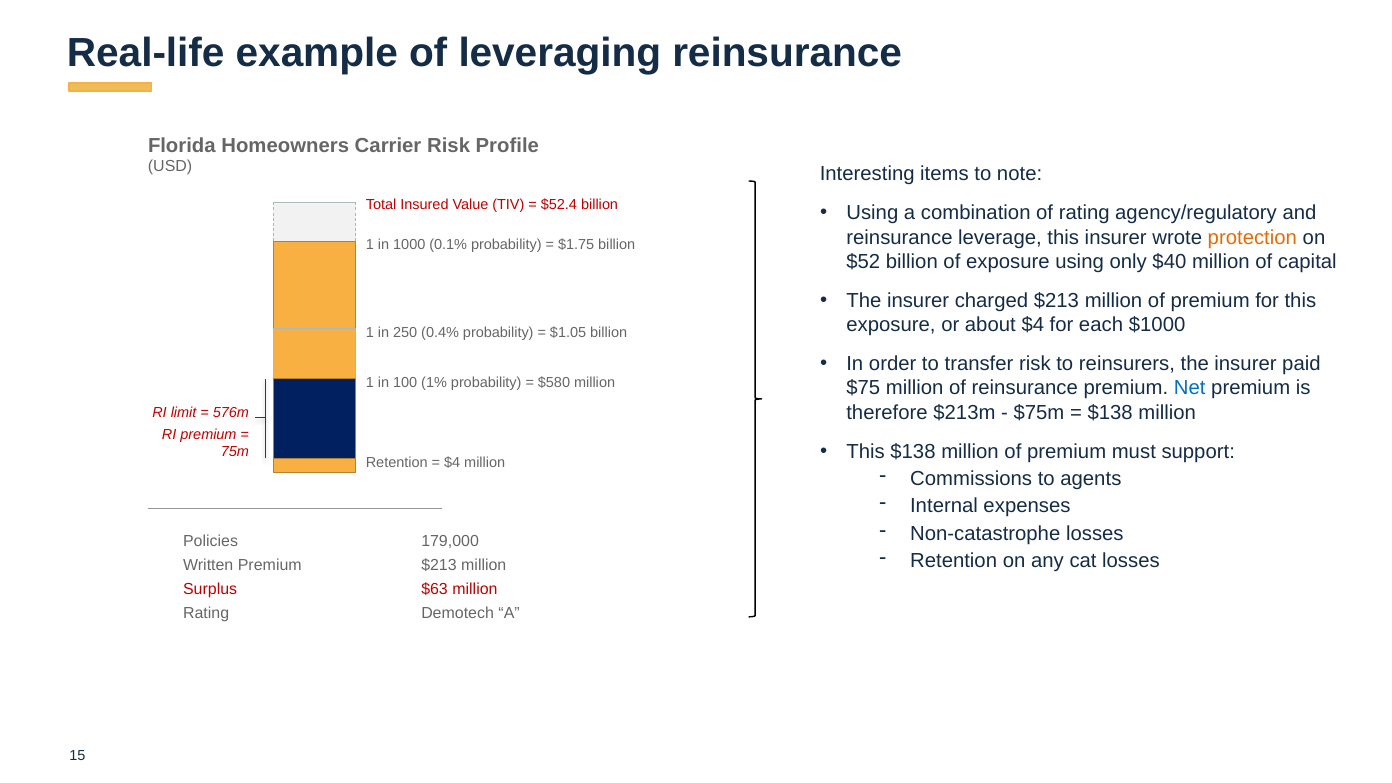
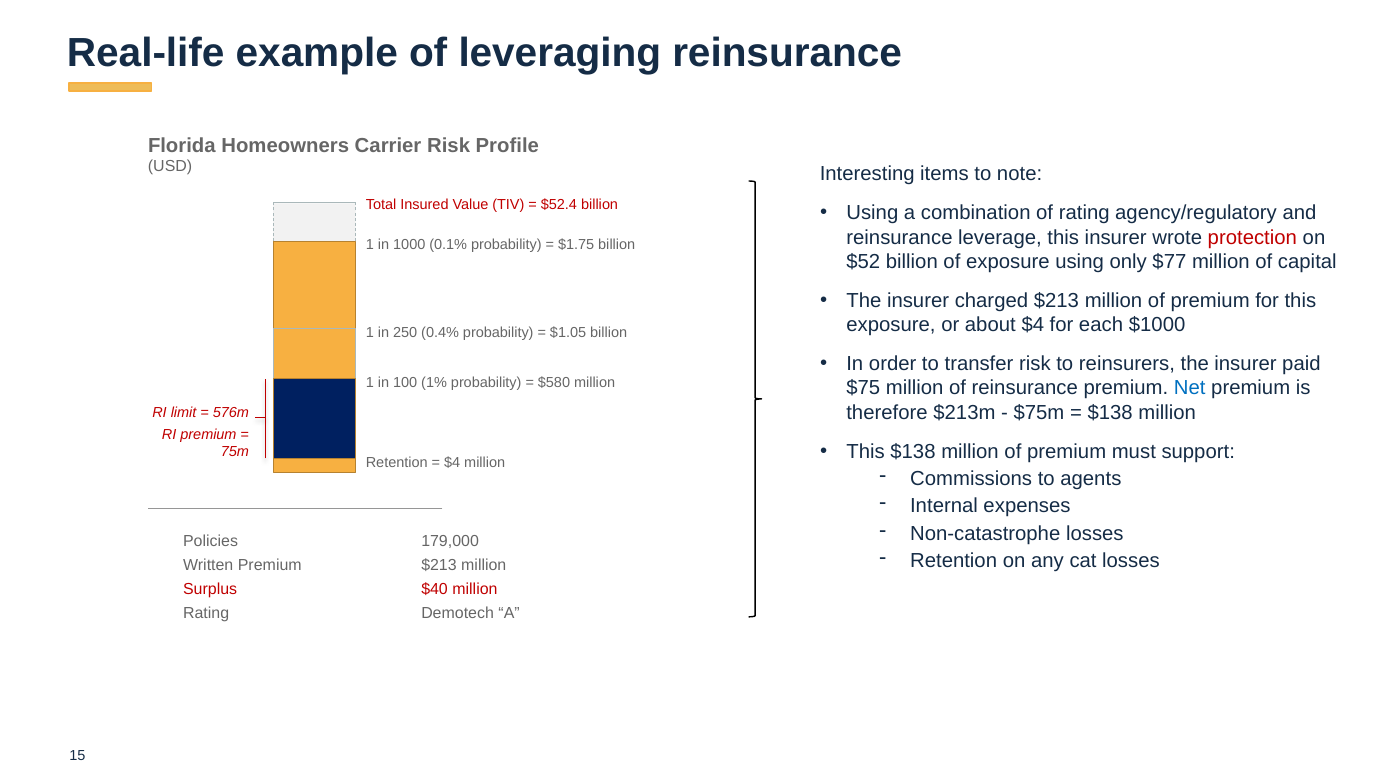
protection colour: orange -> red
$40: $40 -> $77
$63: $63 -> $40
